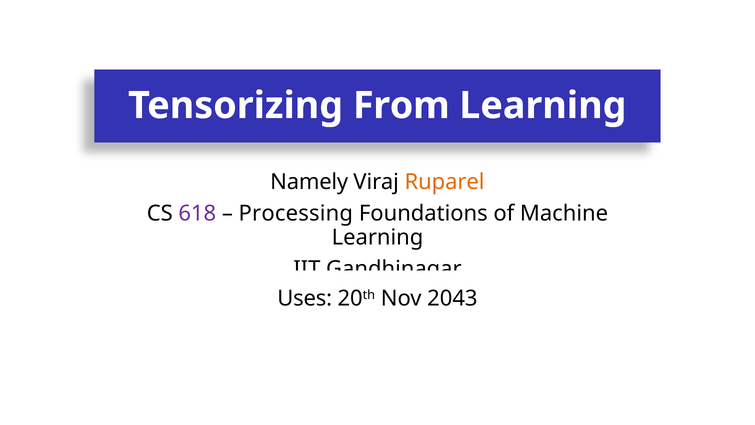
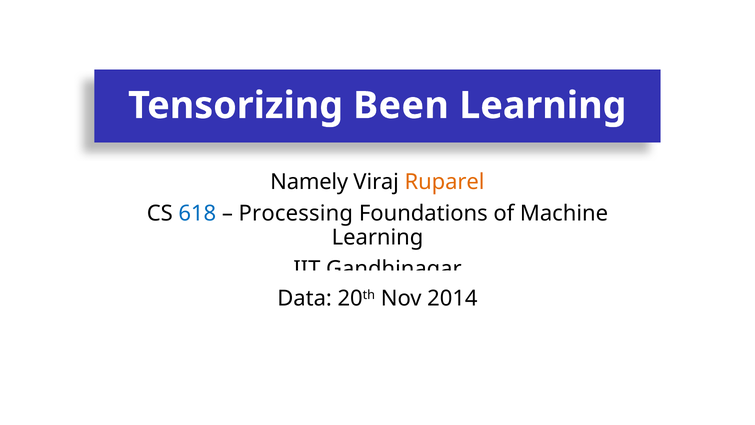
From: From -> Been
618 colour: purple -> blue
Uses: Uses -> Data
2043: 2043 -> 2014
